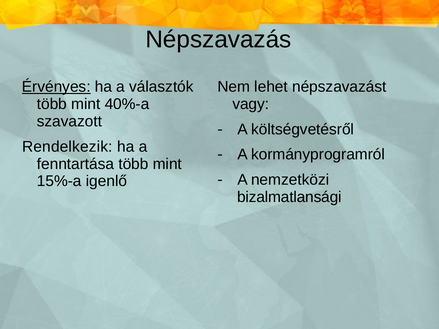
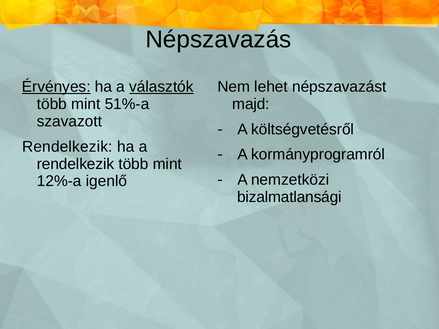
választók underline: none -> present
40%-a: 40%-a -> 51%-a
vagy: vagy -> majd
fenntartása at (76, 164): fenntartása -> rendelkezik
15%-a: 15%-a -> 12%-a
